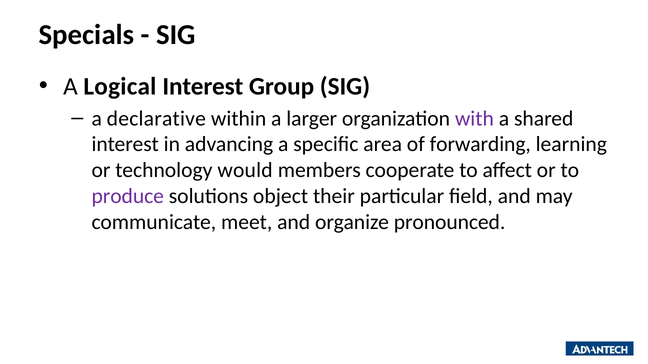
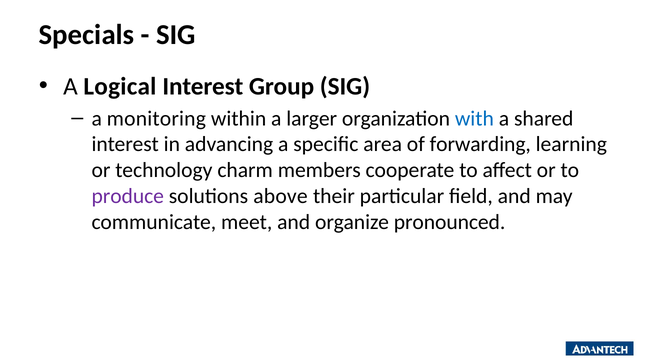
declarative: declarative -> monitoring
with colour: purple -> blue
would: would -> charm
object: object -> above
